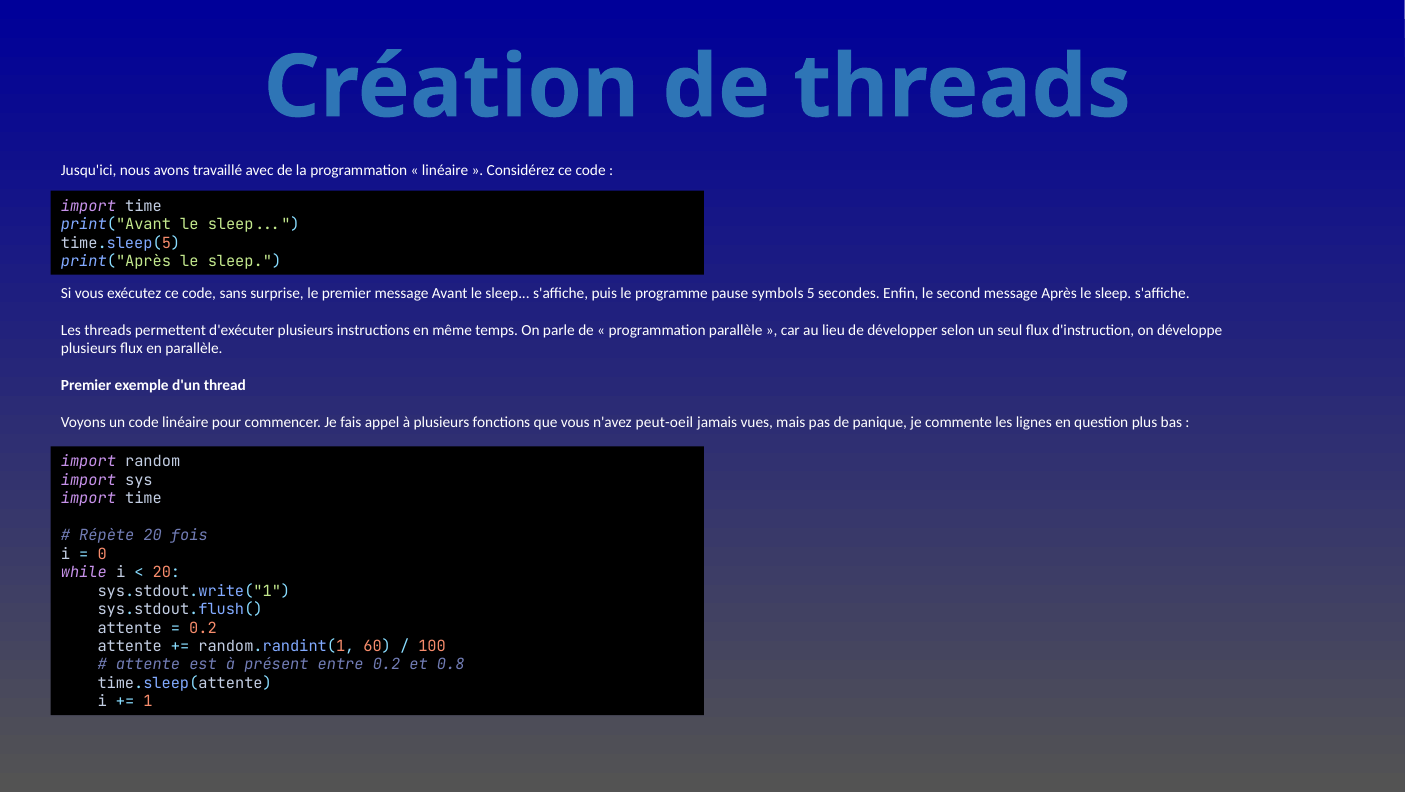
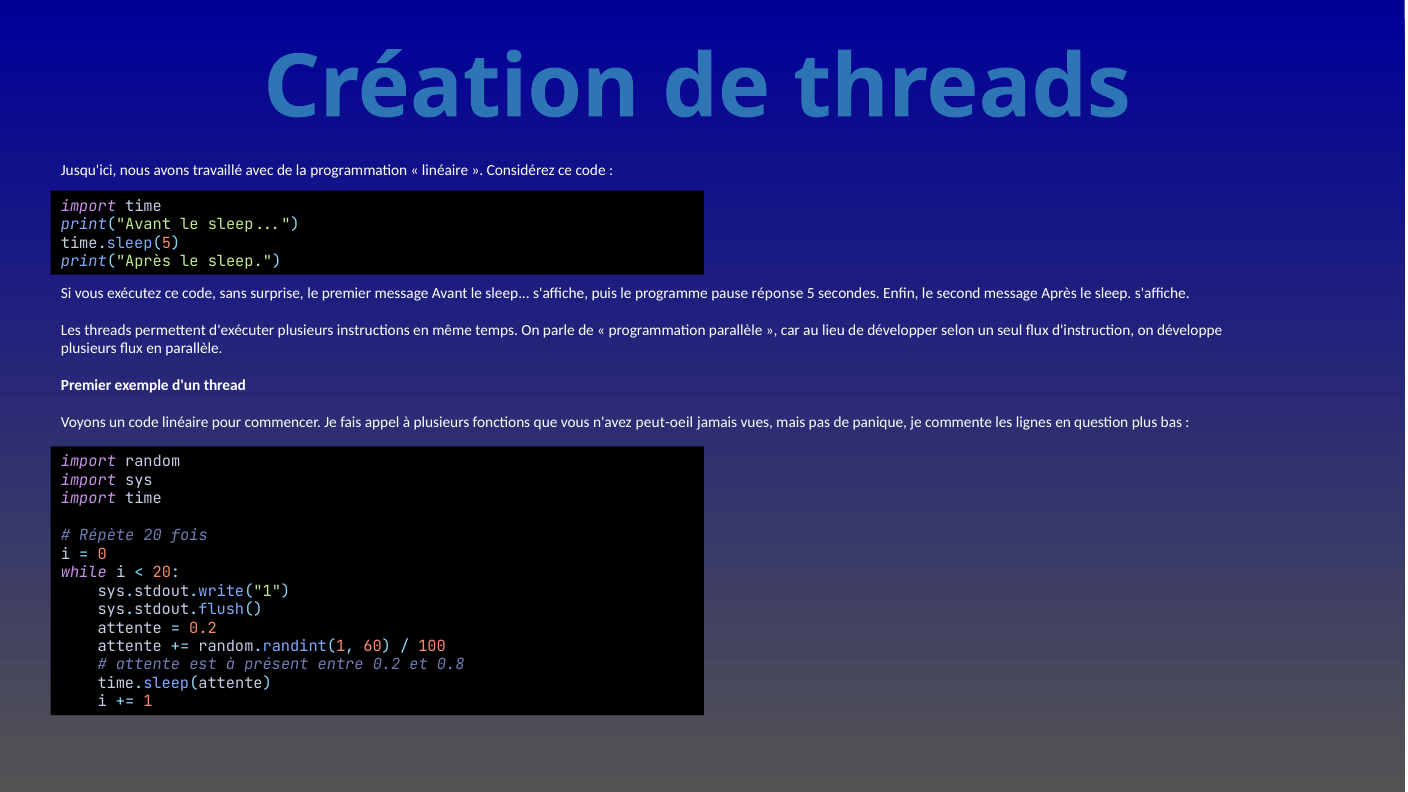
symbols: symbols -> réponse
